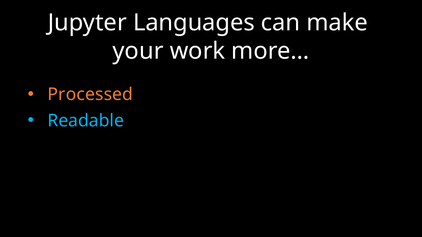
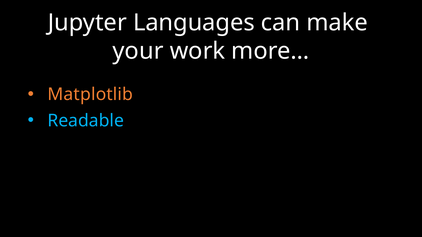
Processed: Processed -> Matplotlib
